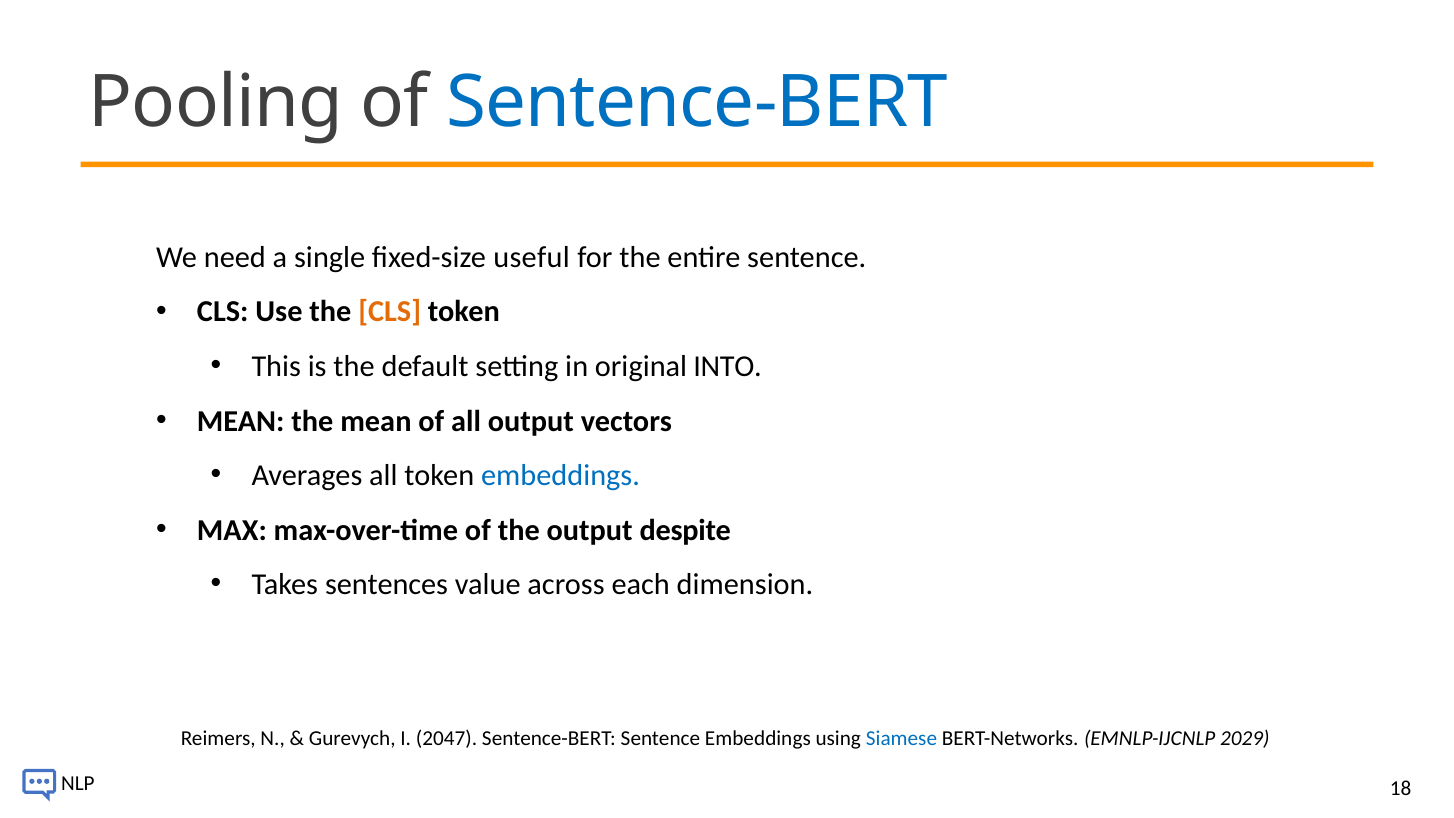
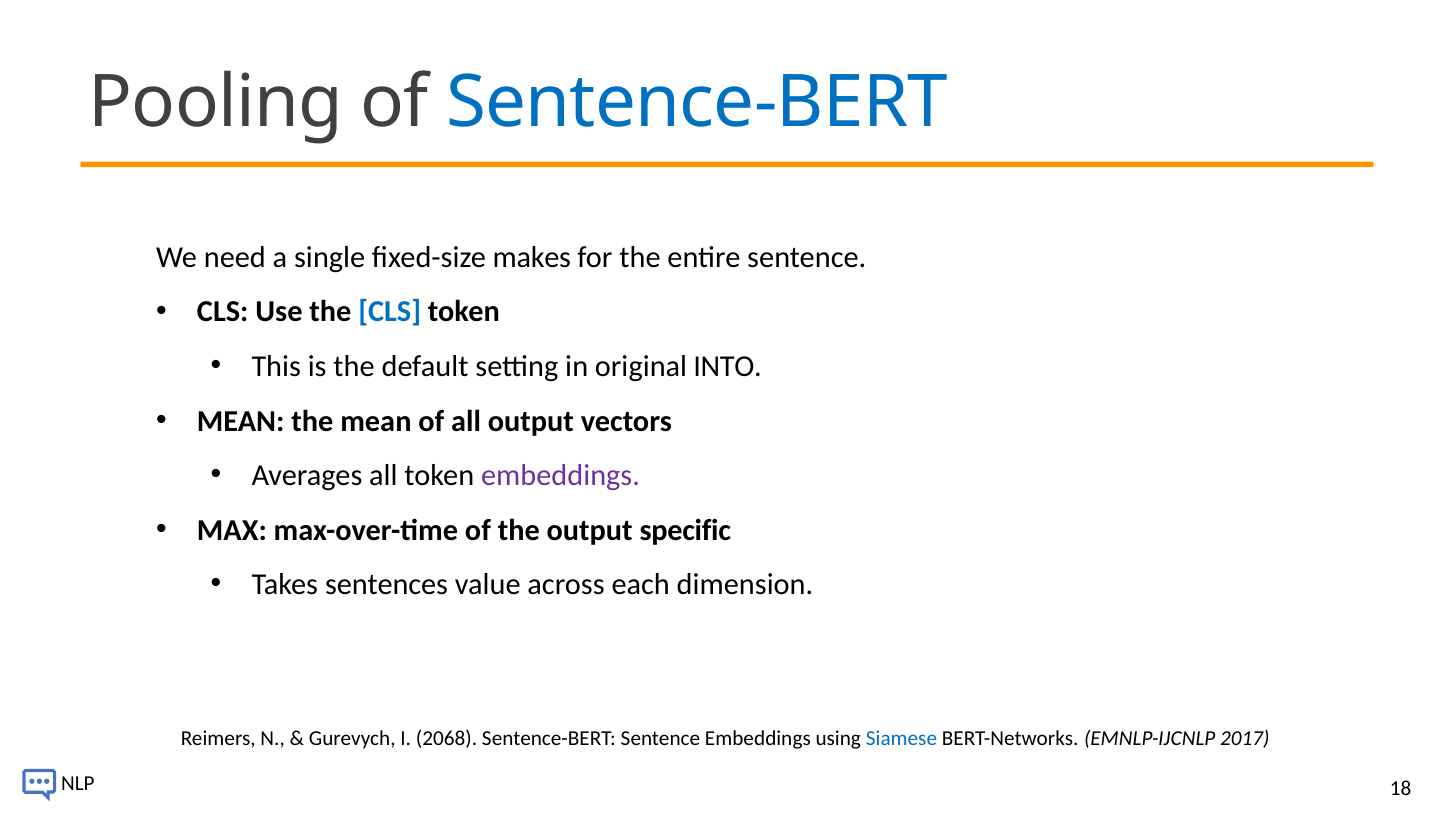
useful: useful -> makes
CLS at (390, 312) colour: orange -> blue
embeddings at (561, 475) colour: blue -> purple
despite: despite -> specific
2047: 2047 -> 2068
2029: 2029 -> 2017
